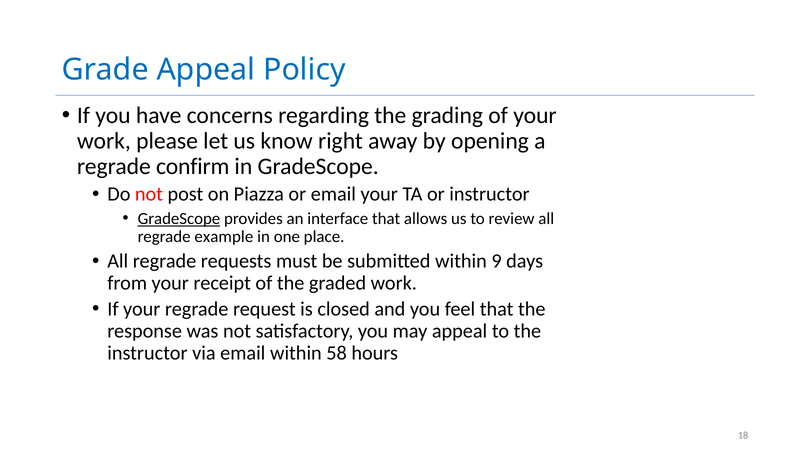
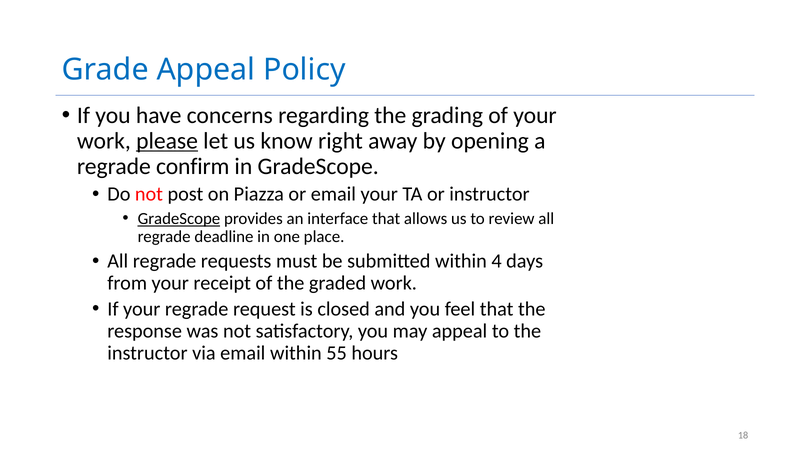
please underline: none -> present
example: example -> deadline
9: 9 -> 4
58: 58 -> 55
